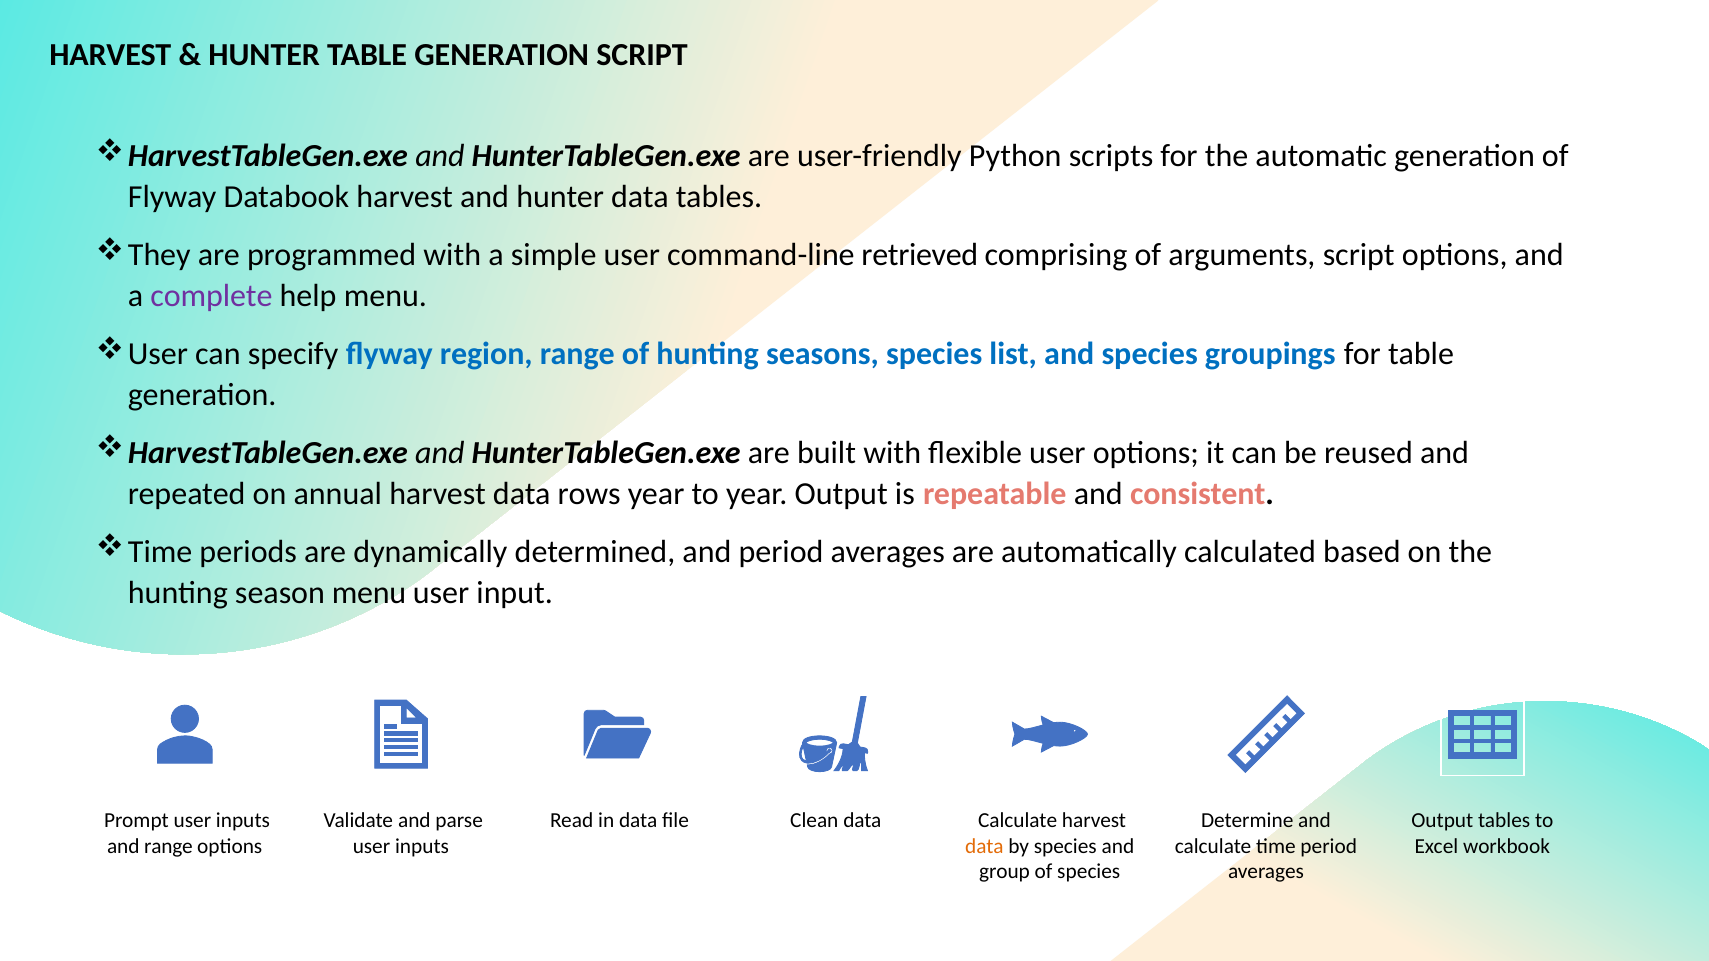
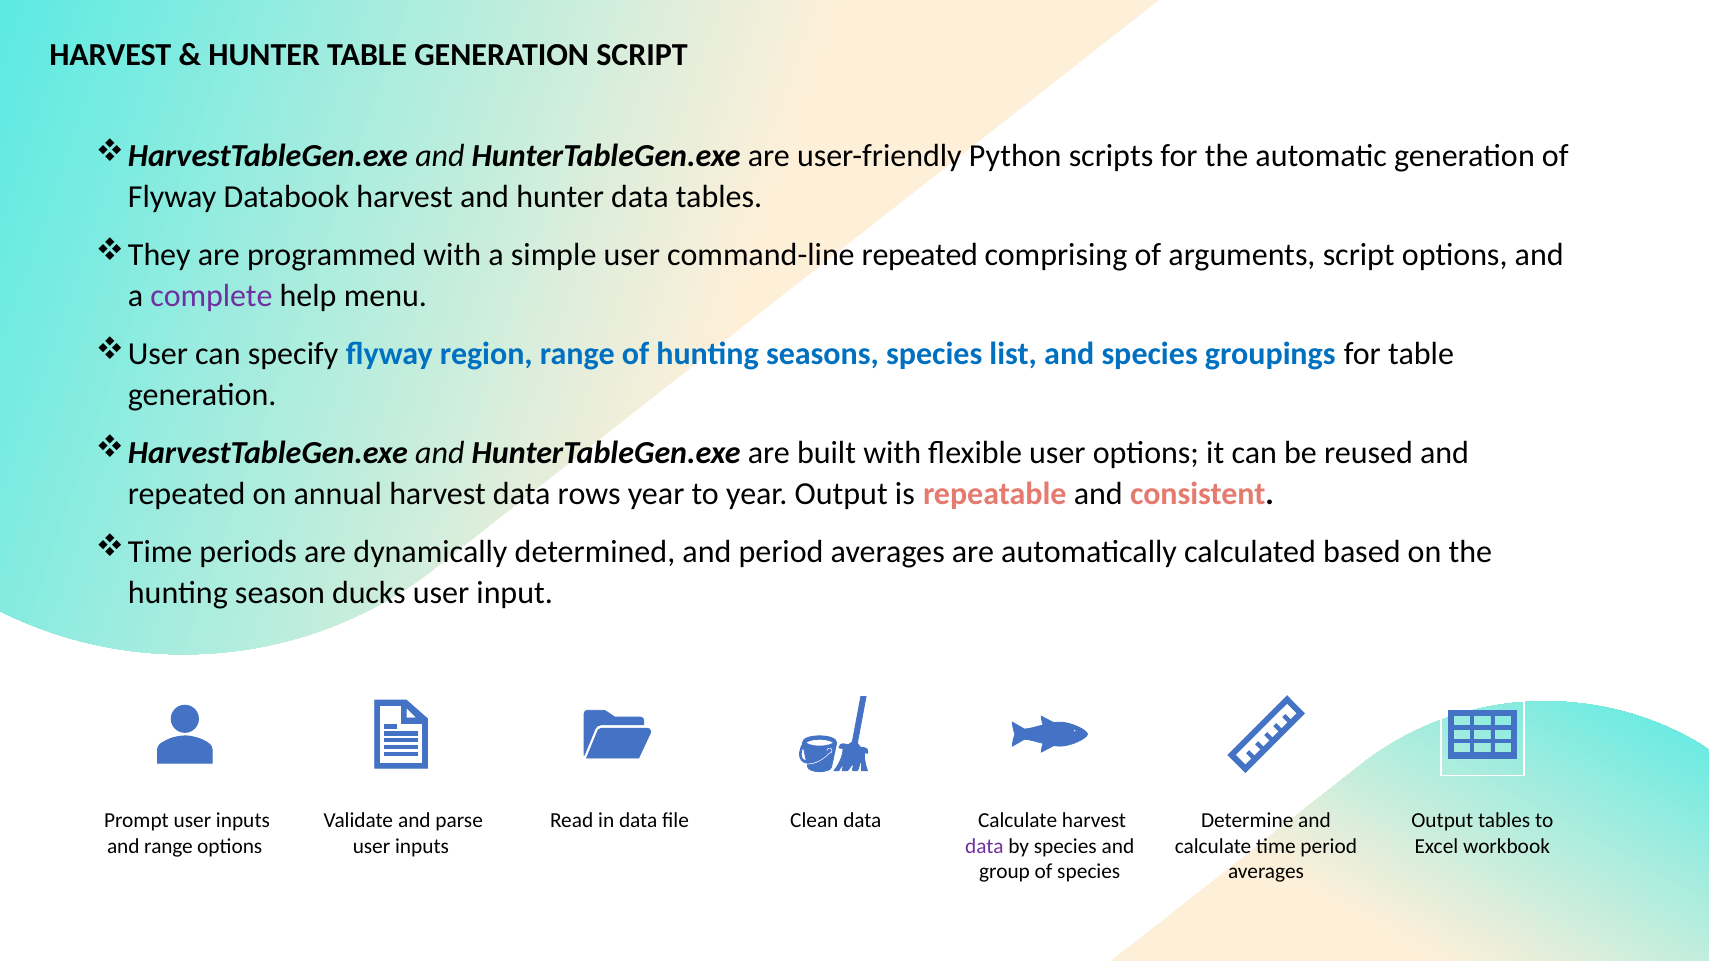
command-line retrieved: retrieved -> repeated
season menu: menu -> ducks
data at (984, 847) colour: orange -> purple
